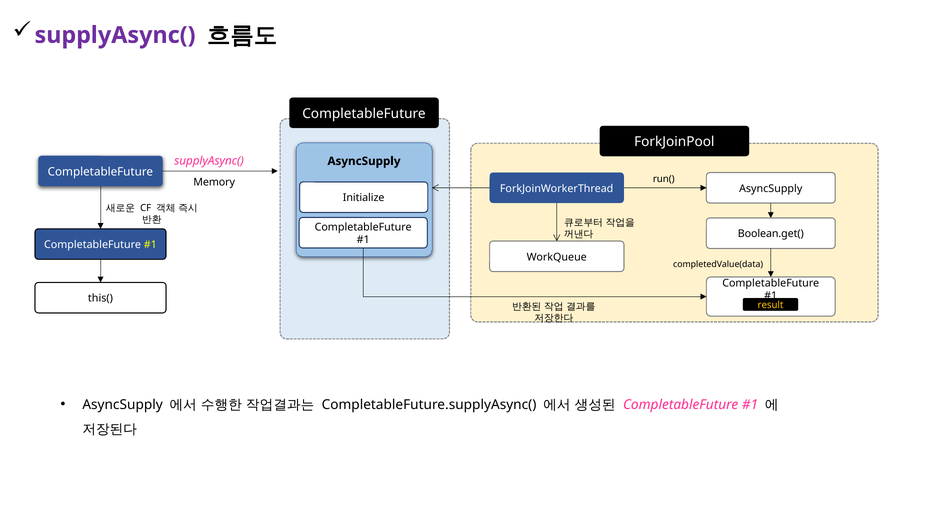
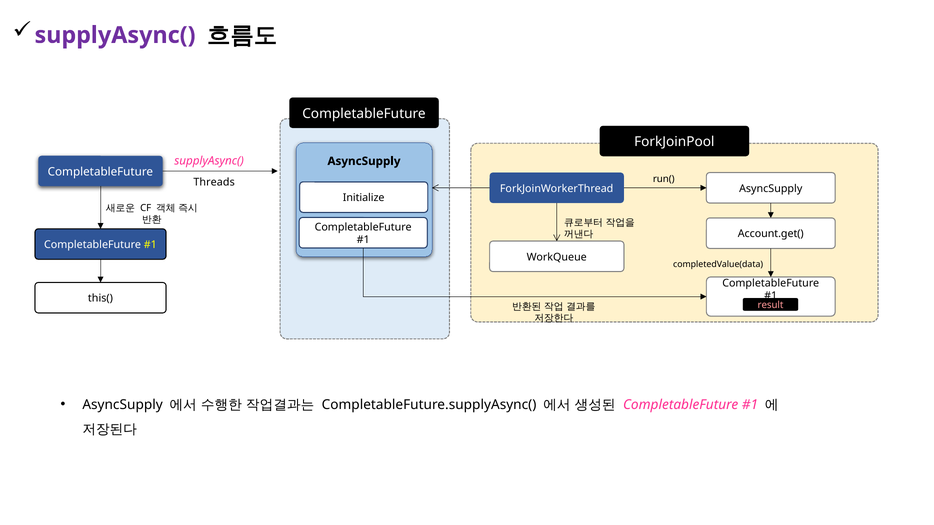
Memory: Memory -> Threads
Boolean.get(: Boolean.get( -> Account.get(
result colour: yellow -> pink
